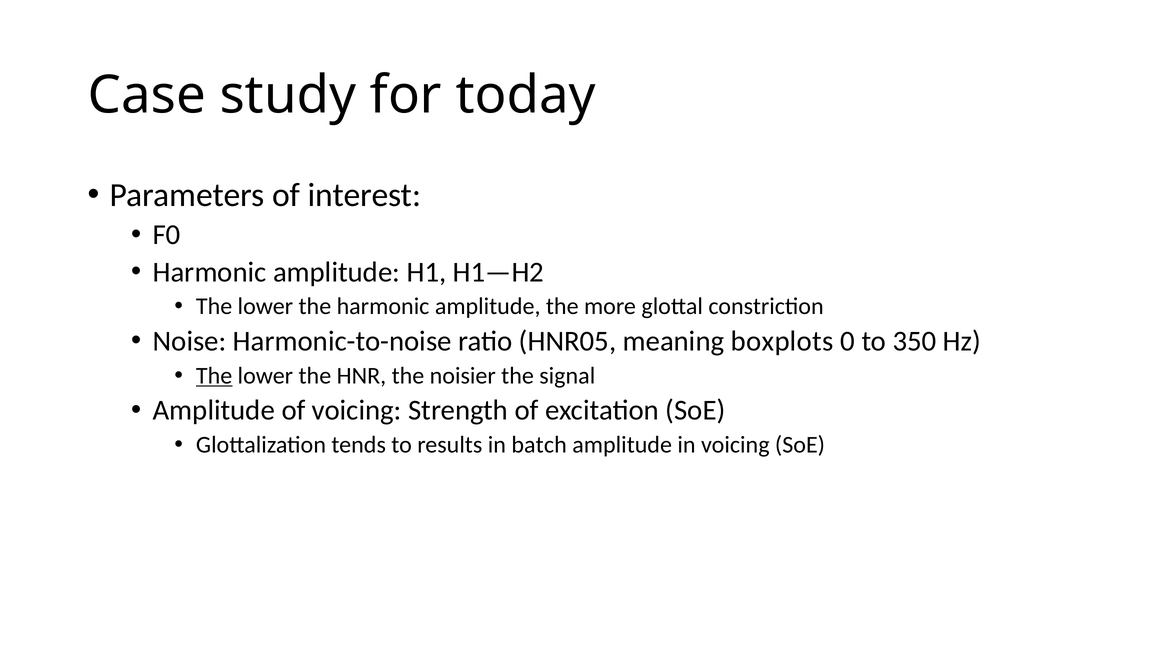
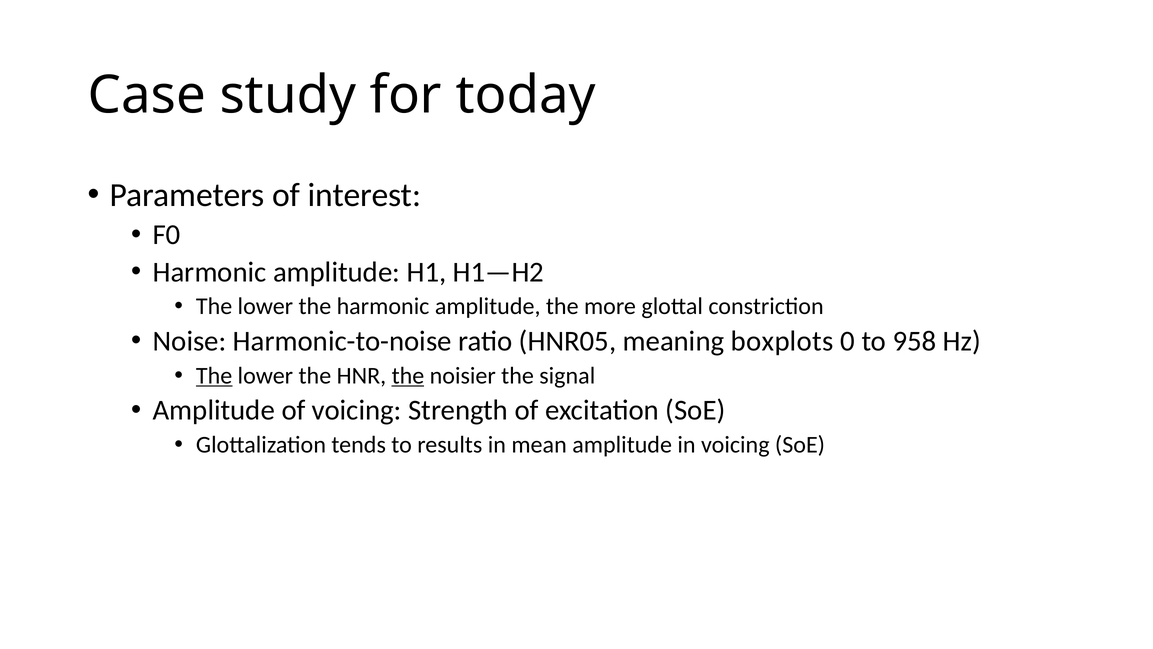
350: 350 -> 958
the at (408, 375) underline: none -> present
batch: batch -> mean
